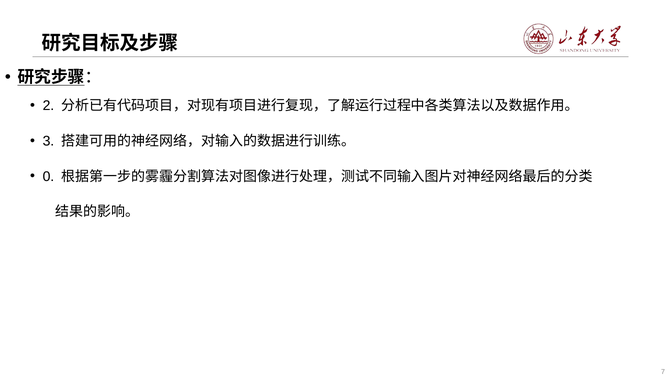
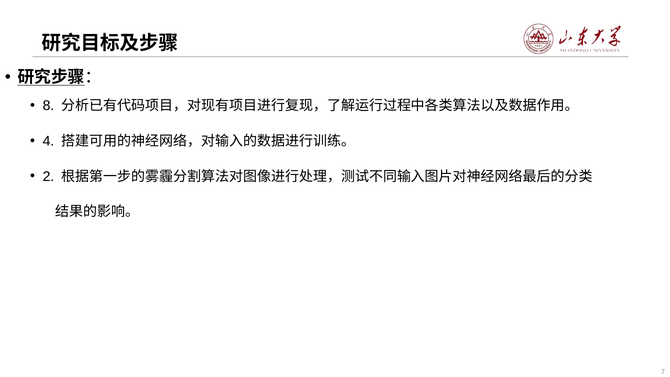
2: 2 -> 8
3: 3 -> 4
0: 0 -> 2
